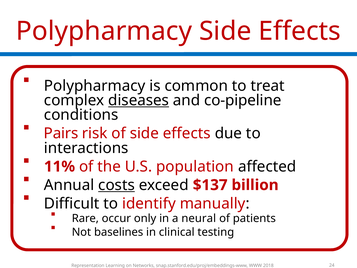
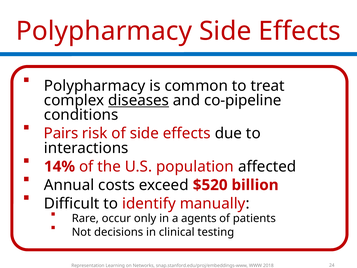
11%: 11% -> 14%
costs underline: present -> none
$137: $137 -> $520
neural: neural -> agents
baselines: baselines -> decisions
